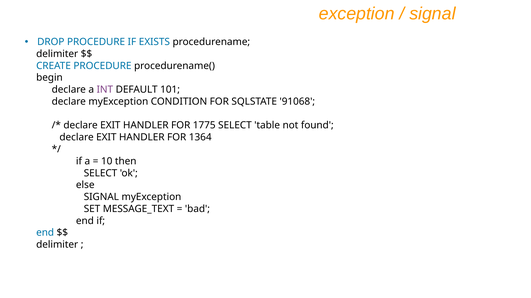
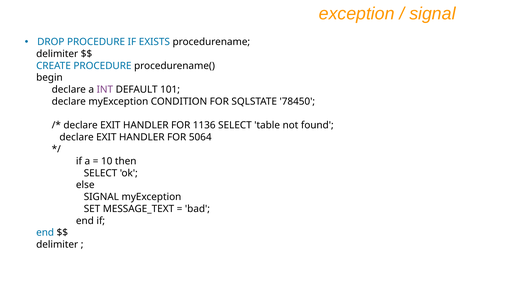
91068: 91068 -> 78450
1775: 1775 -> 1136
1364: 1364 -> 5064
